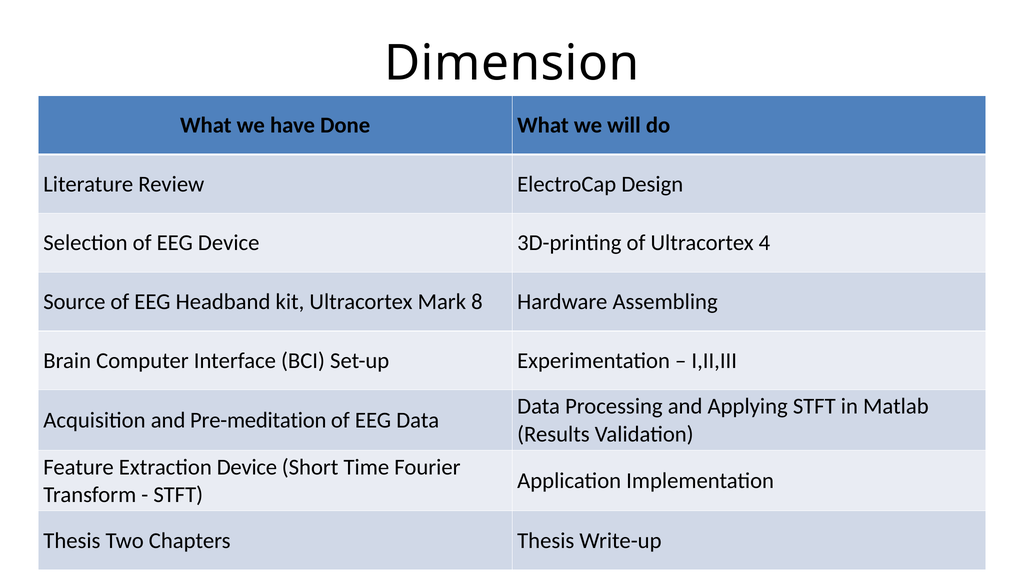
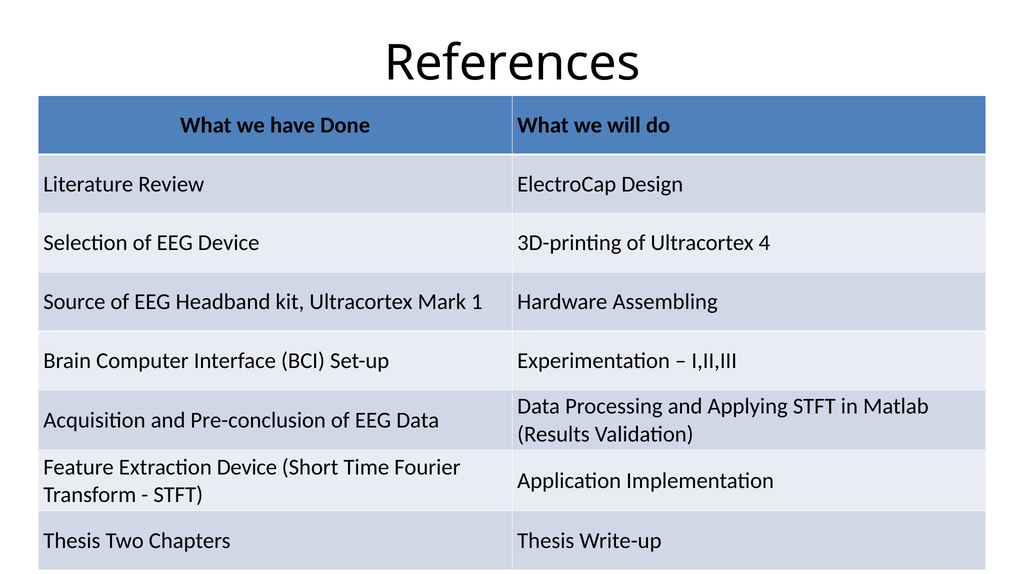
Dimension: Dimension -> References
8: 8 -> 1
Pre-meditation: Pre-meditation -> Pre-conclusion
